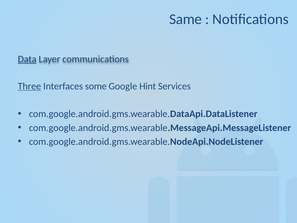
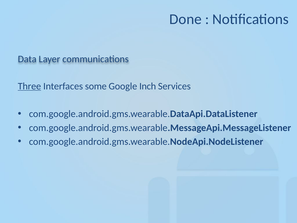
Same: Same -> Done
Data underline: present -> none
Hint: Hint -> Inch
